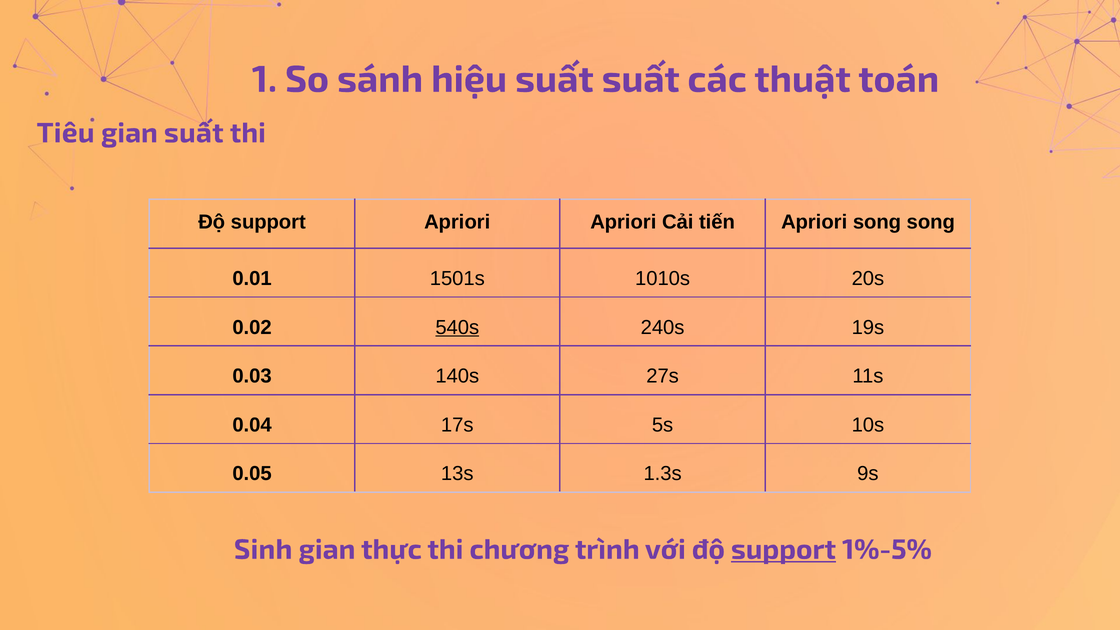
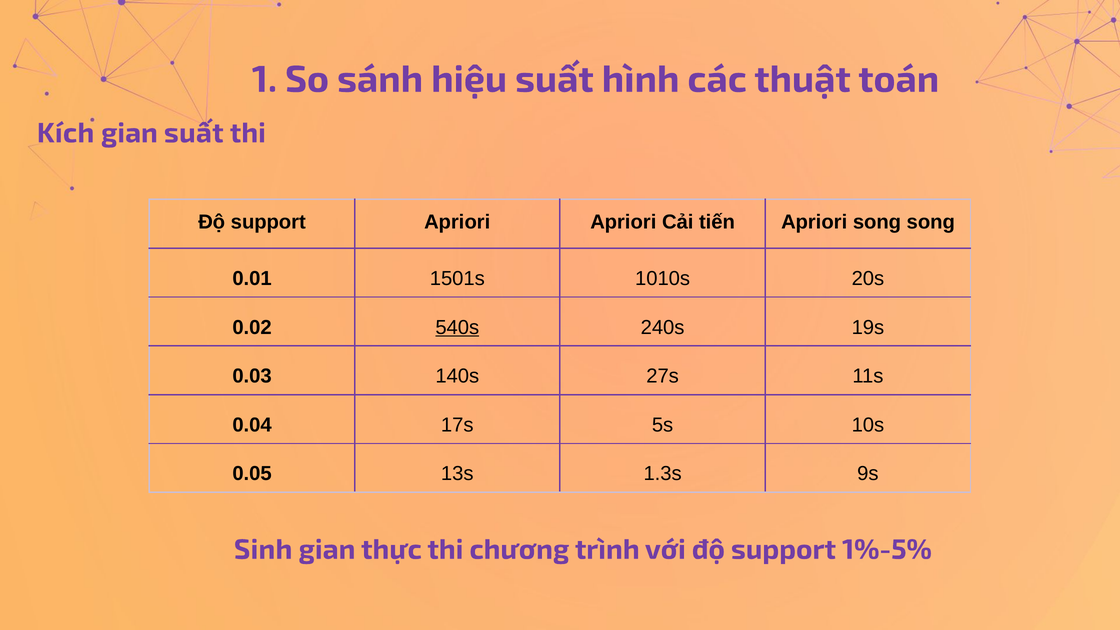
suất suất: suất -> hình
Tiêu: Tiêu -> Kích
support at (783, 550) underline: present -> none
